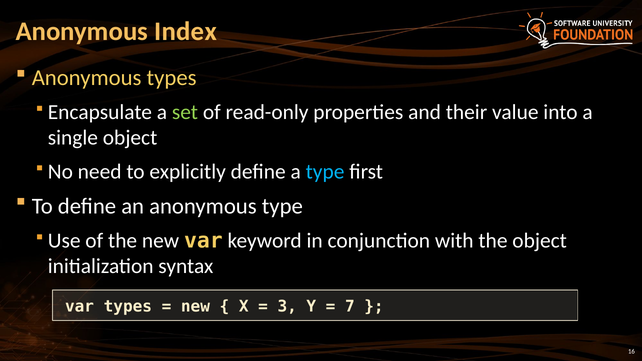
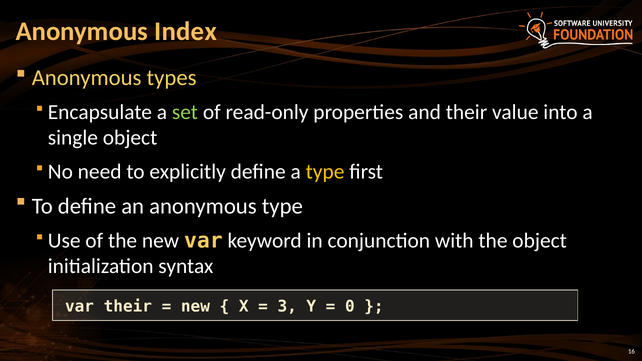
type at (325, 172) colour: light blue -> yellow
var types: types -> their
7: 7 -> 0
